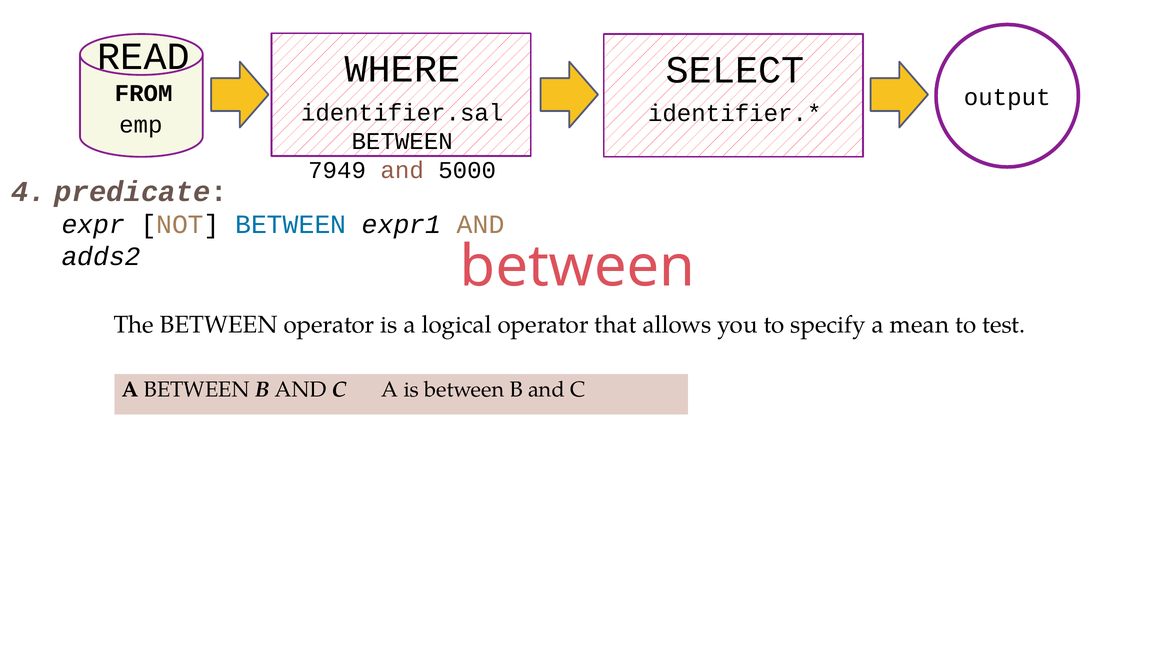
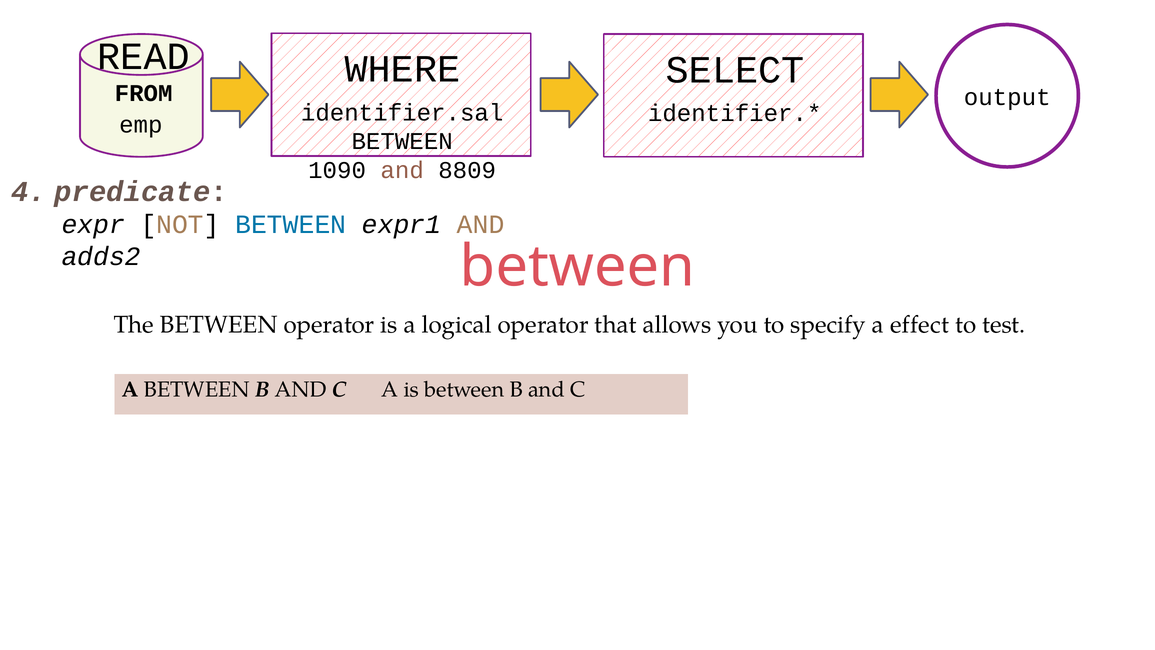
7949: 7949 -> 1090
5000: 5000 -> 8809
mean: mean -> effect
